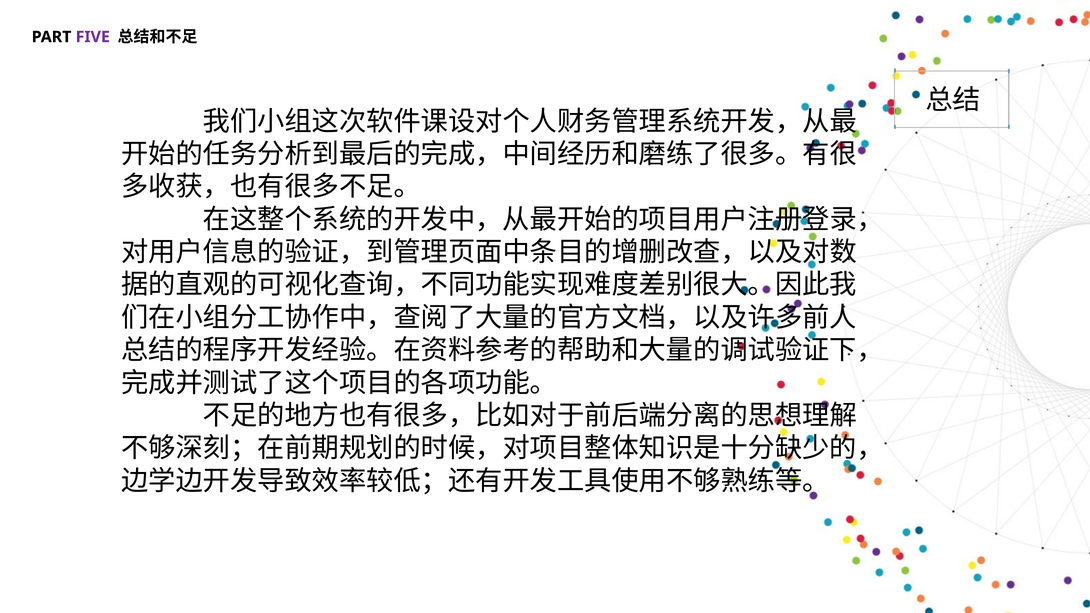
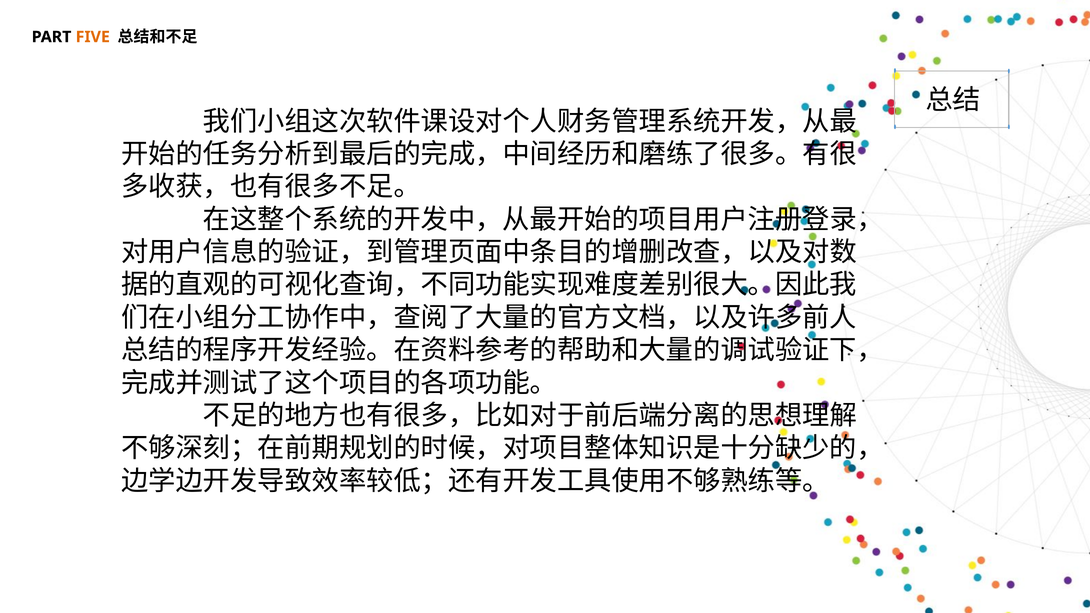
FIVE colour: purple -> orange
